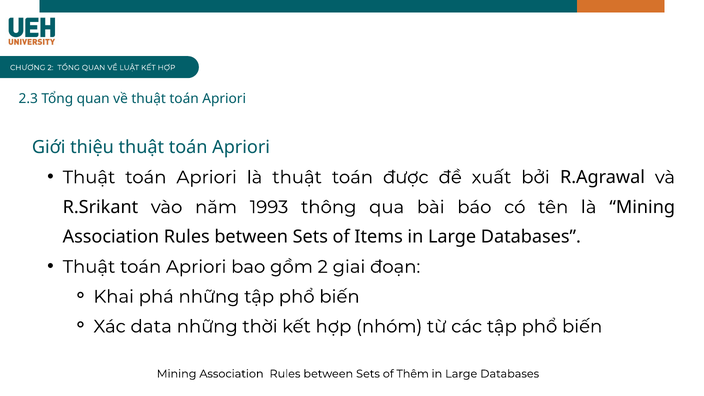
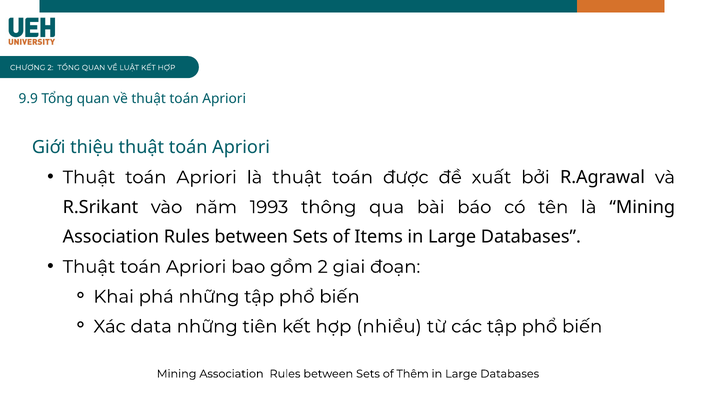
2.3: 2.3 -> 9.9
thời: thời -> tiên
nhóm: nhóm -> nhiều
